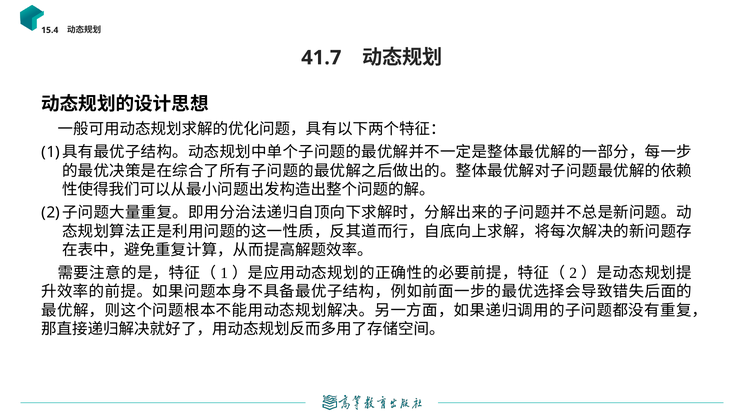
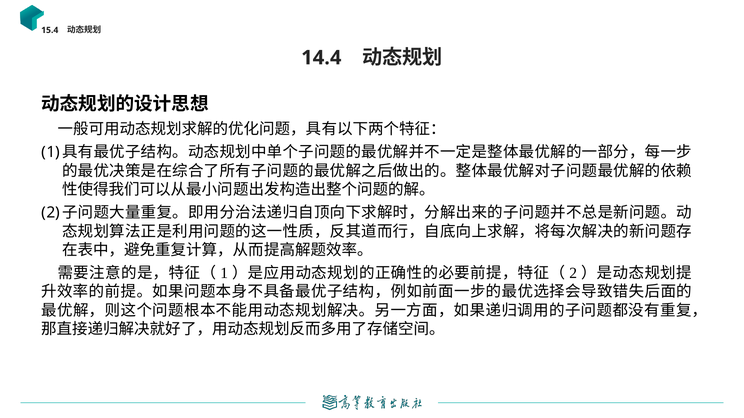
41.7: 41.7 -> 14.4
